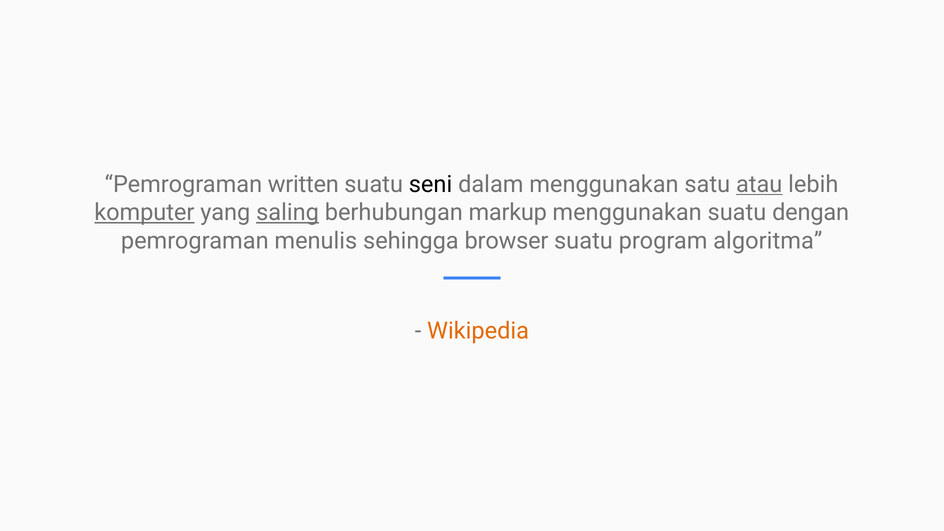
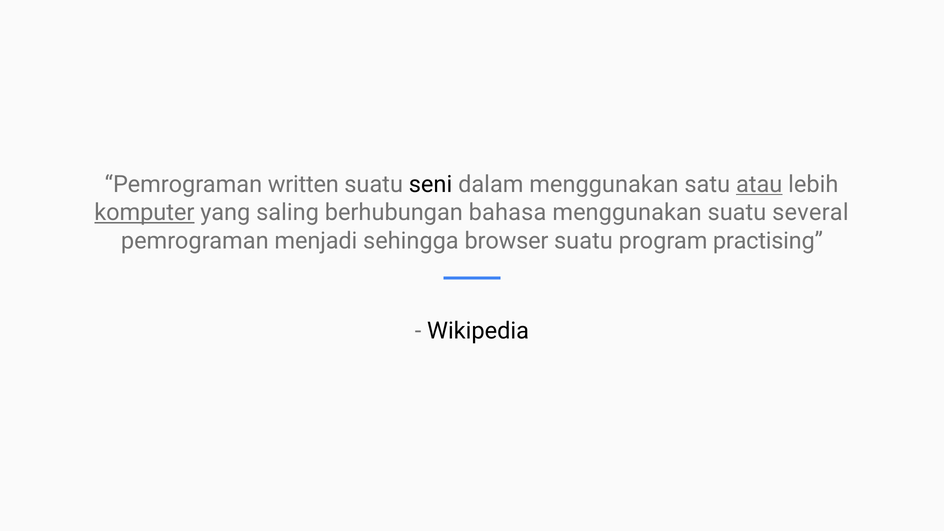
saling underline: present -> none
markup: markup -> bahasa
dengan: dengan -> several
menulis: menulis -> menjadi
algoritma: algoritma -> practising
Wikipedia colour: orange -> black
